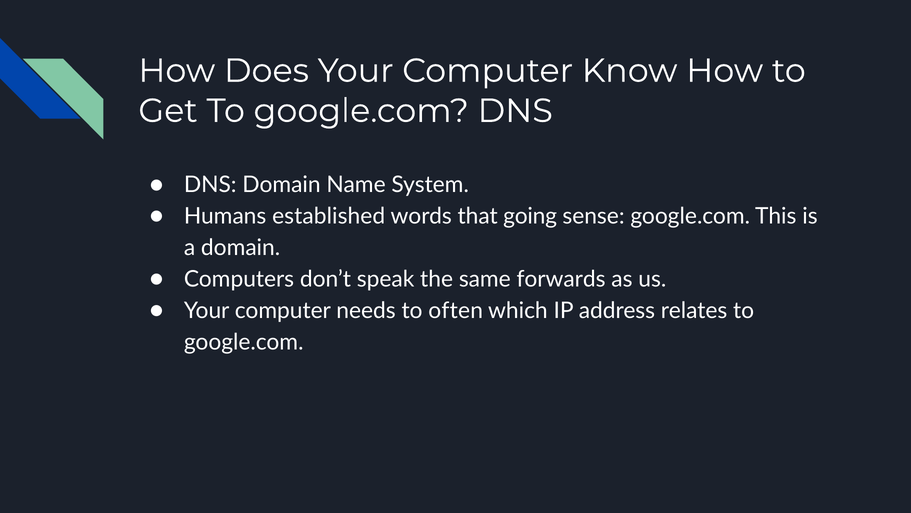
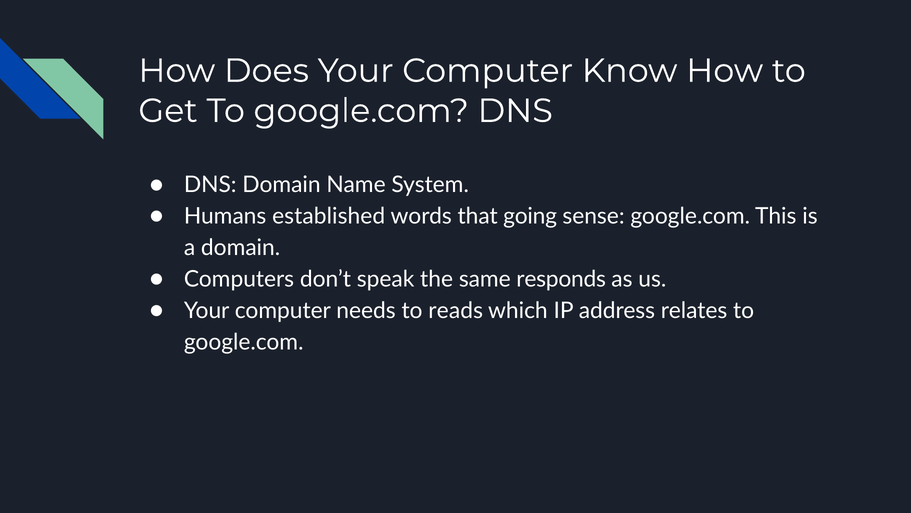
forwards: forwards -> responds
often: often -> reads
